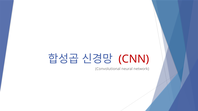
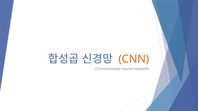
CNN colour: red -> orange
